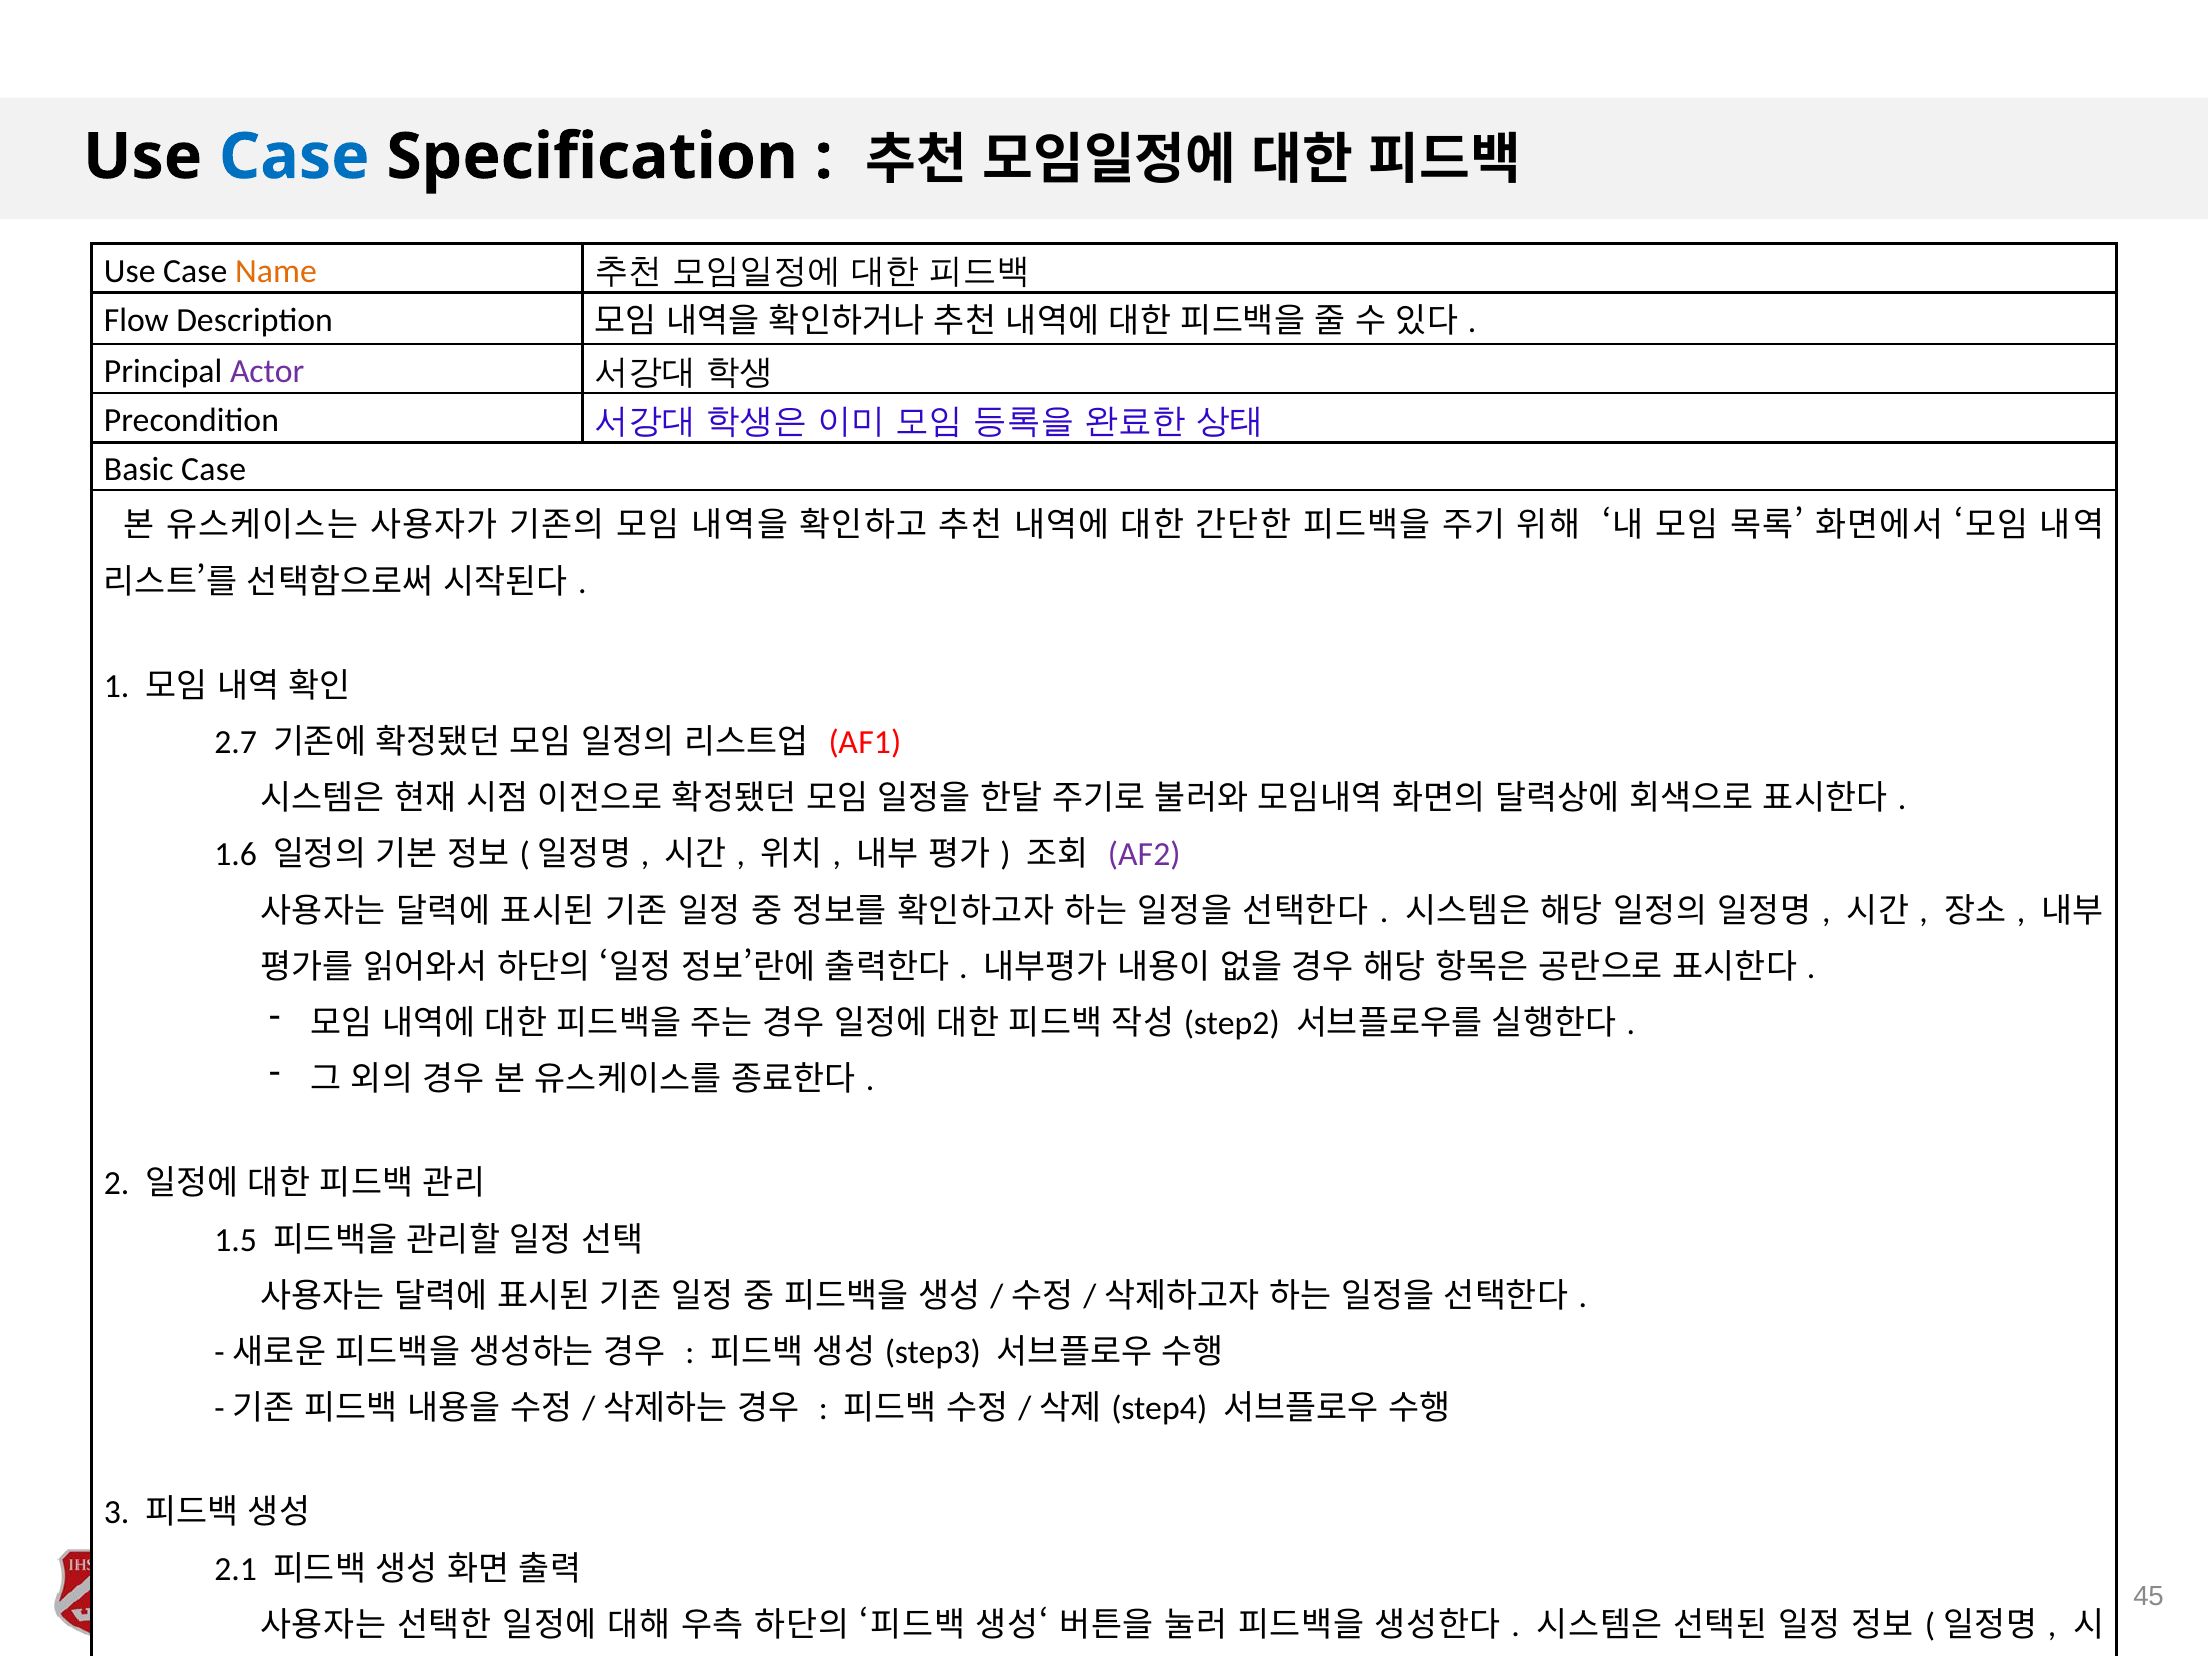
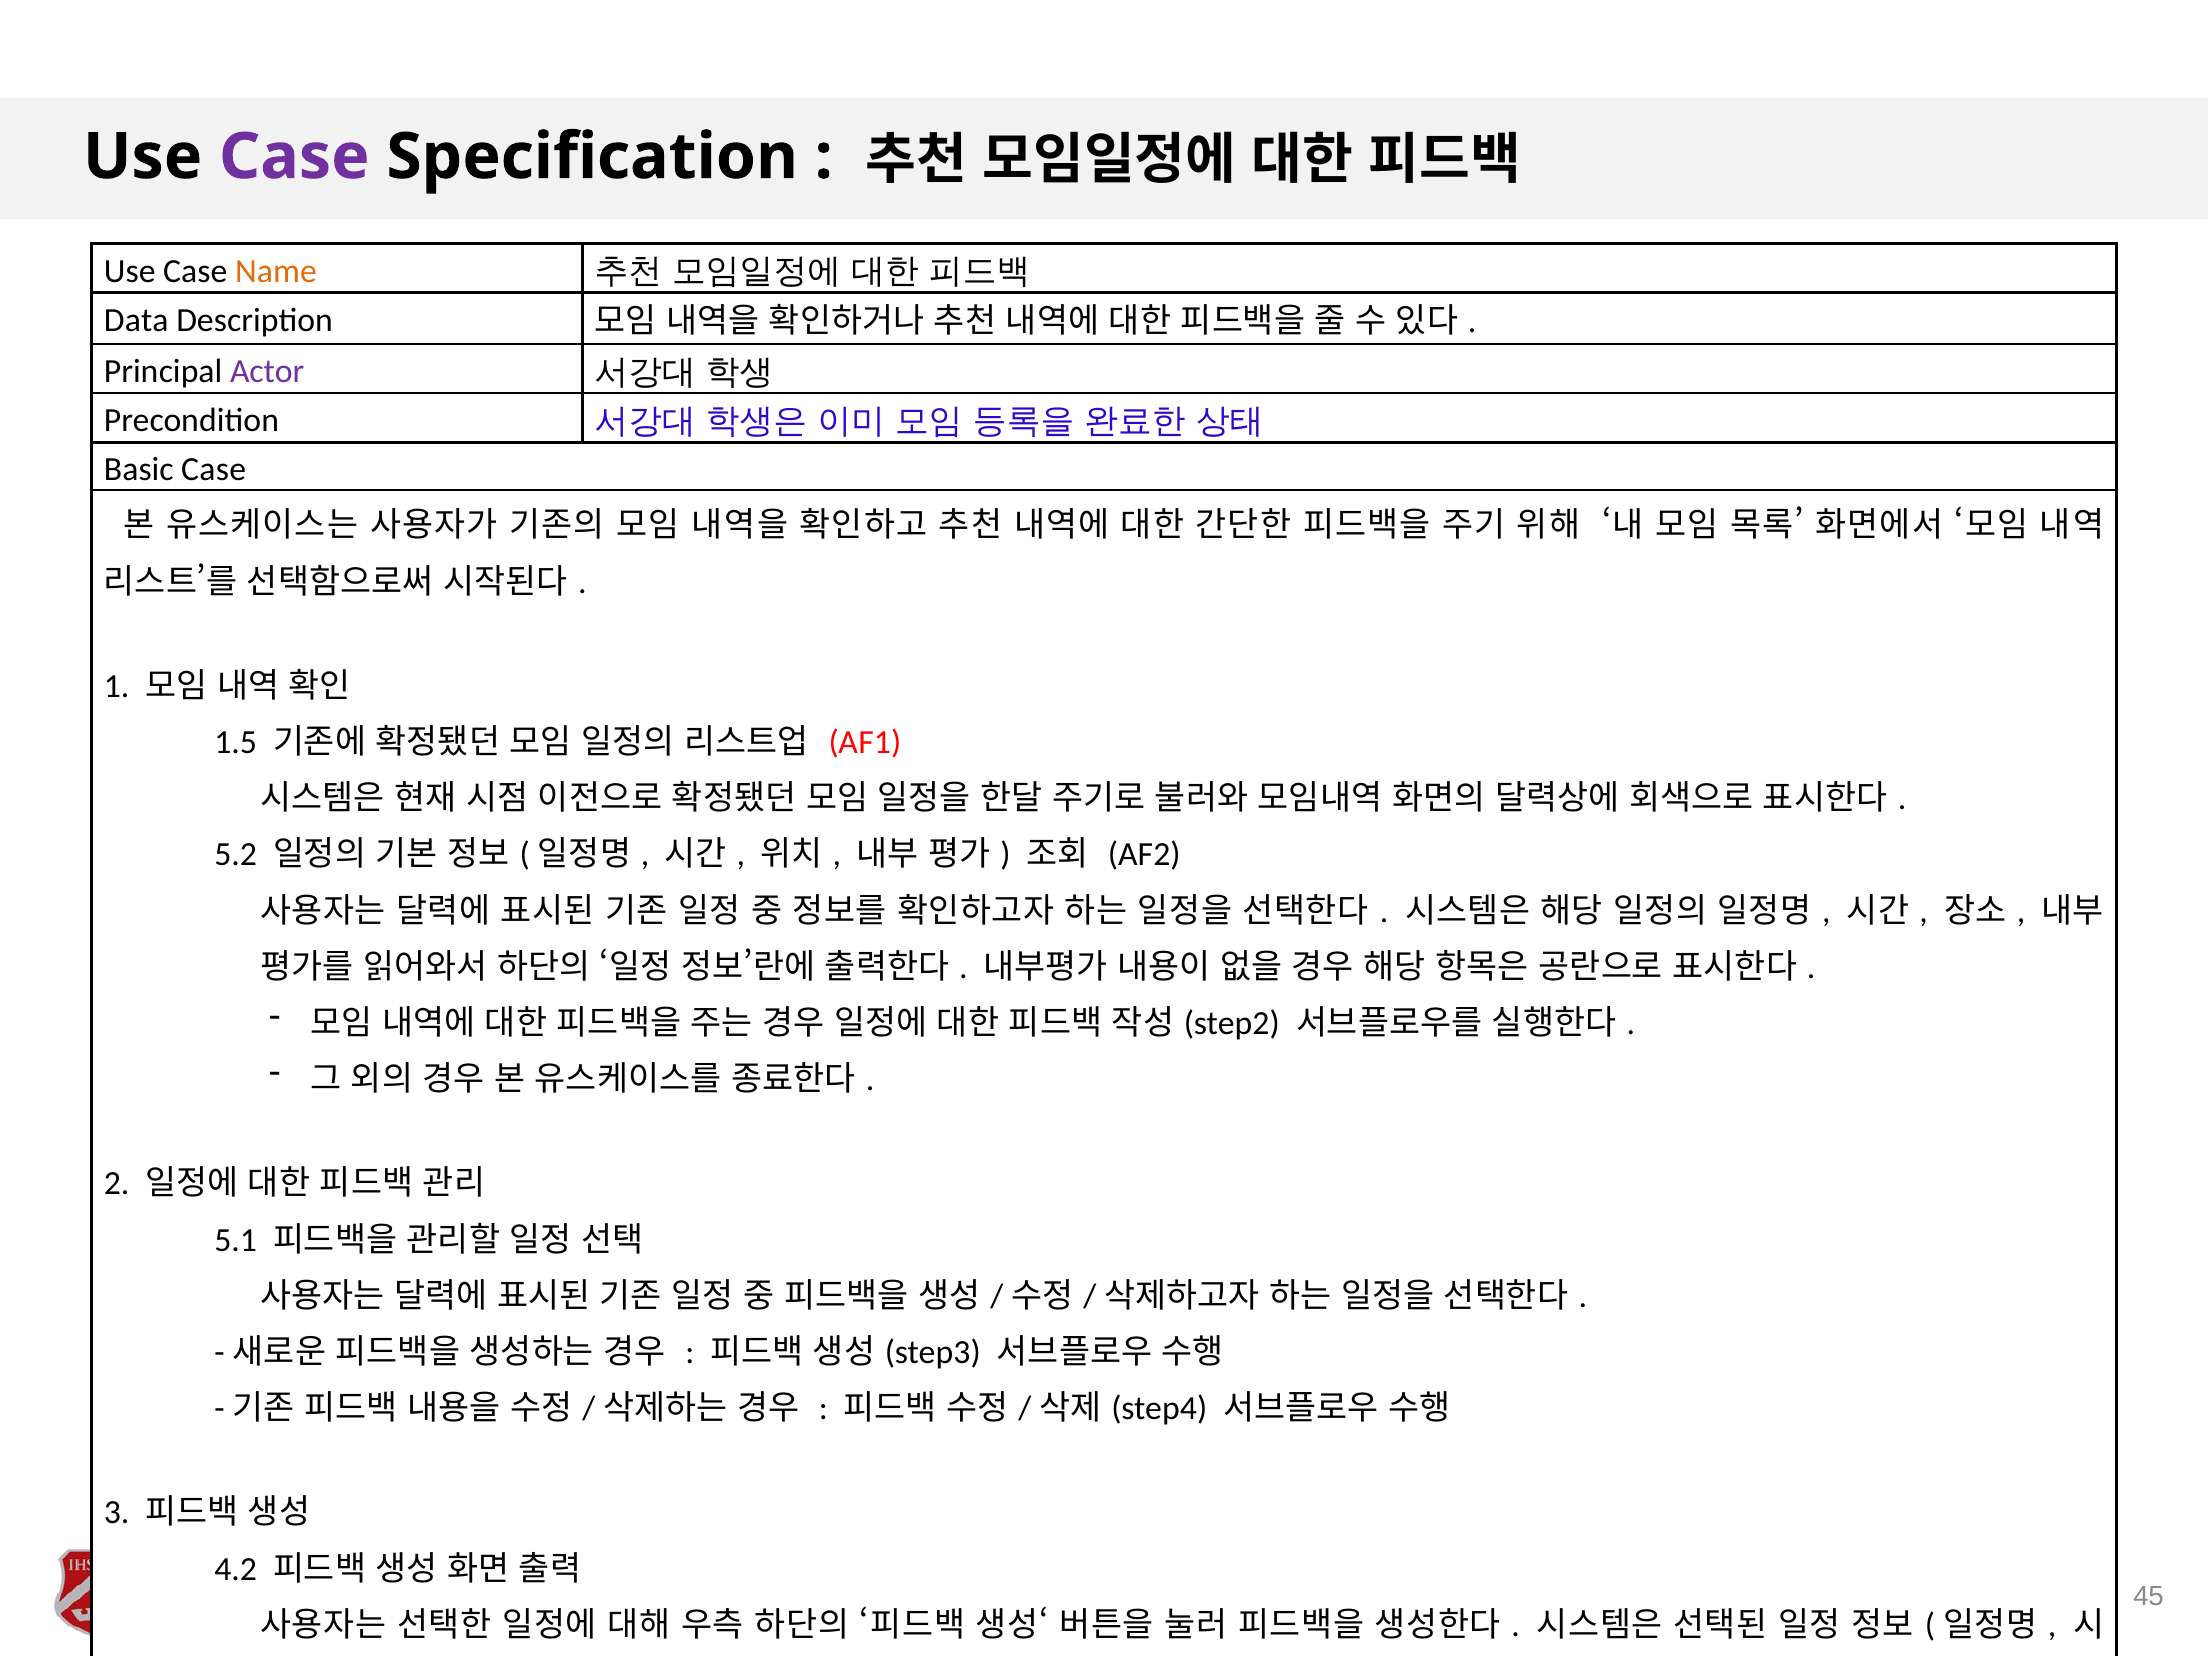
Case at (294, 157) colour: blue -> purple
Flow: Flow -> Data
2.7: 2.7 -> 1.5
1.6: 1.6 -> 5.2
AF2 colour: purple -> black
1.5: 1.5 -> 5.1
2.1: 2.1 -> 4.2
